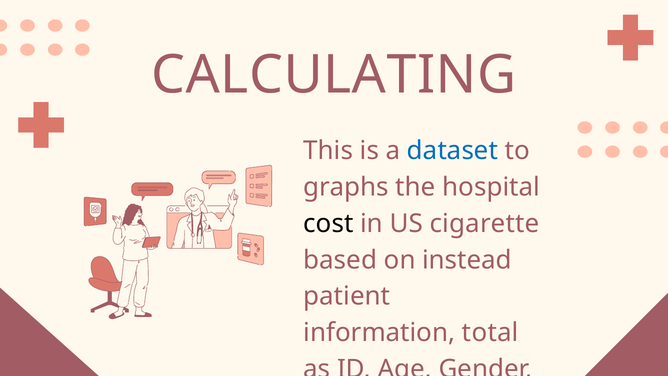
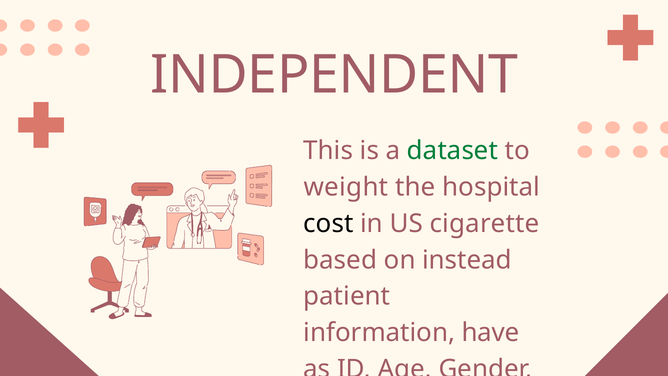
CALCULATING: CALCULATING -> INDEPENDENT
dataset colour: blue -> green
graphs: graphs -> weight
total: total -> have
